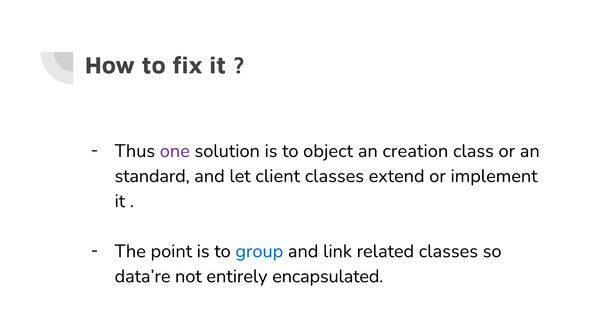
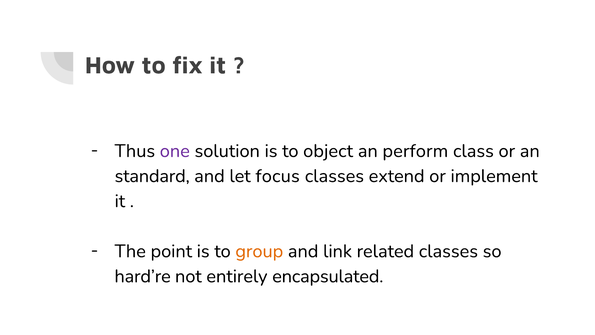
creation: creation -> perform
client: client -> focus
group colour: blue -> orange
data’re: data’re -> hard’re
